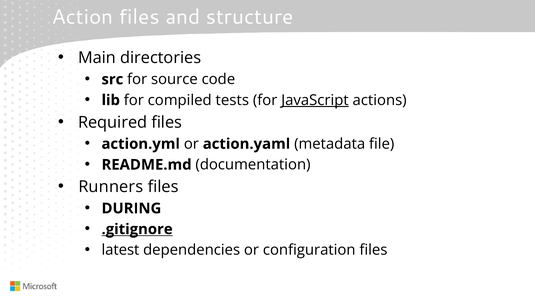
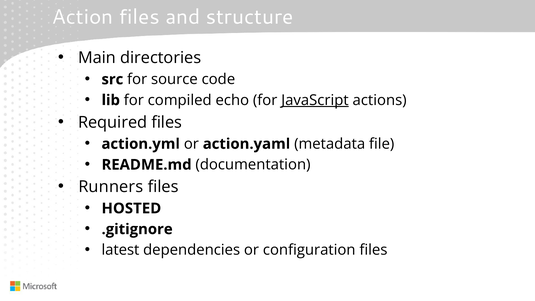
tests: tests -> echo
DURING: DURING -> HOSTED
.gitignore underline: present -> none
